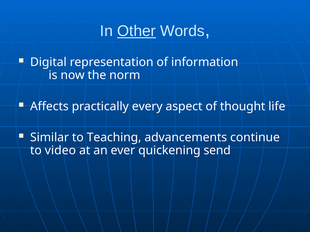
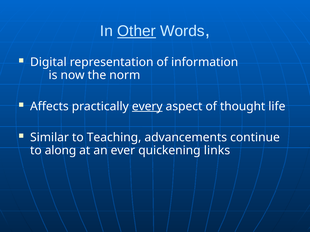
every underline: none -> present
video: video -> along
send: send -> links
